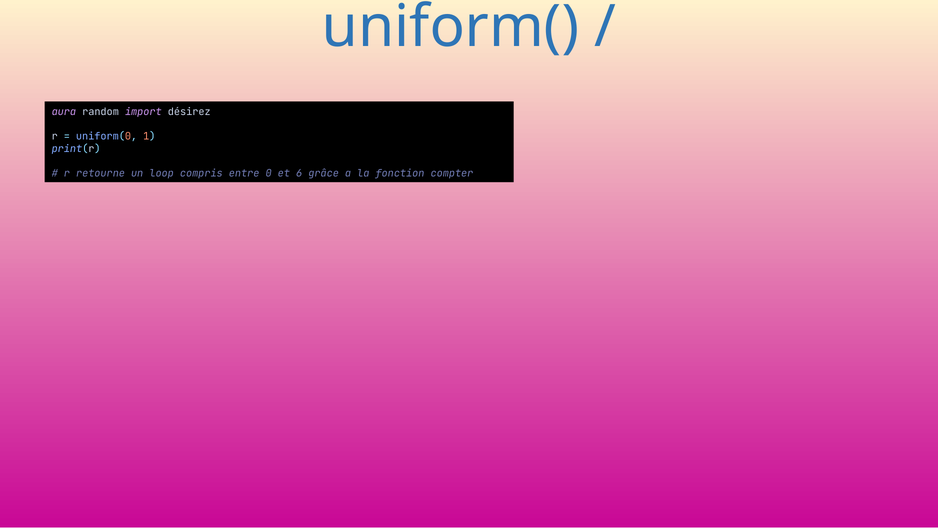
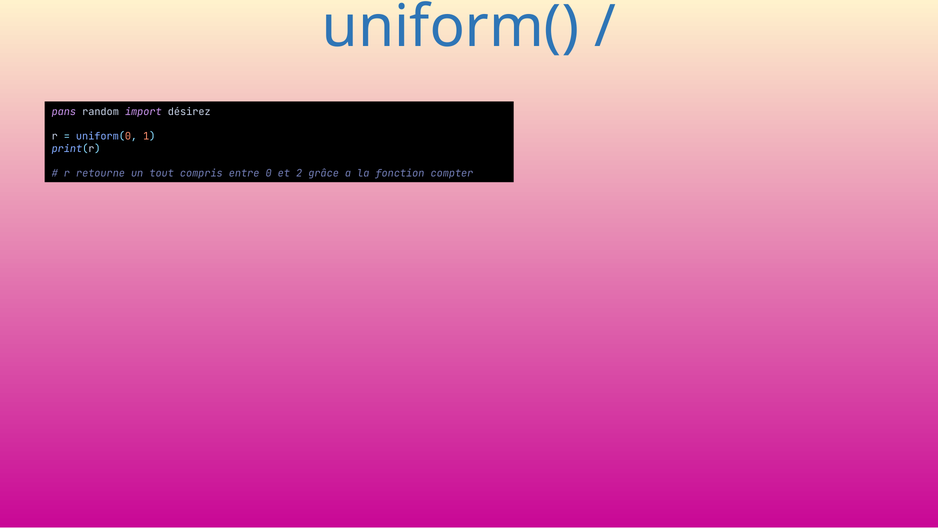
aura: aura -> pans
loop: loop -> tout
6: 6 -> 2
